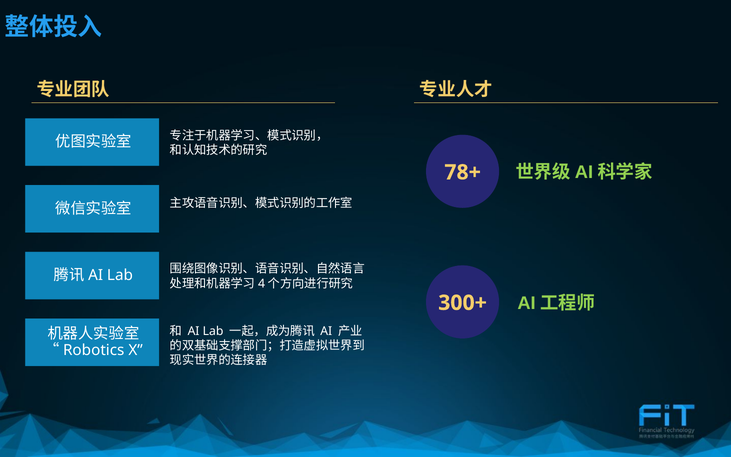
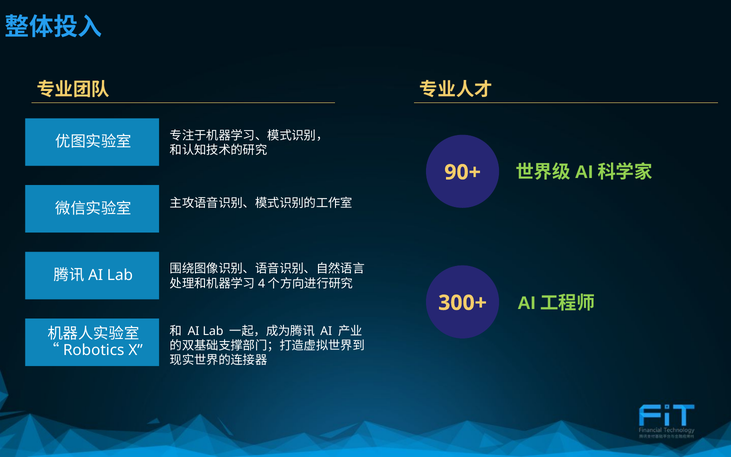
78+: 78+ -> 90+
